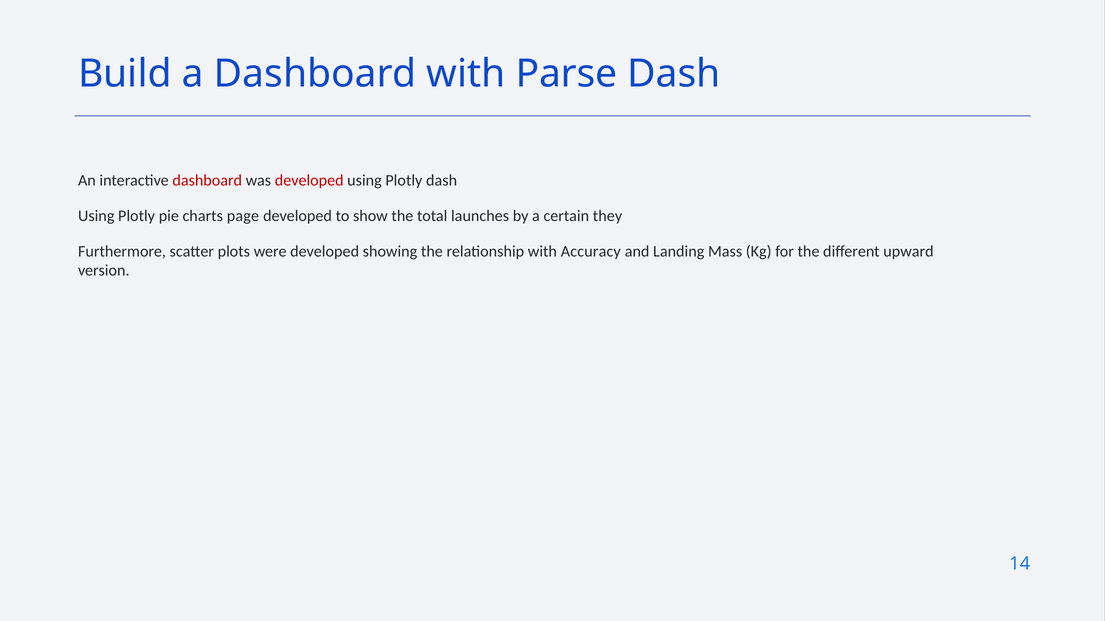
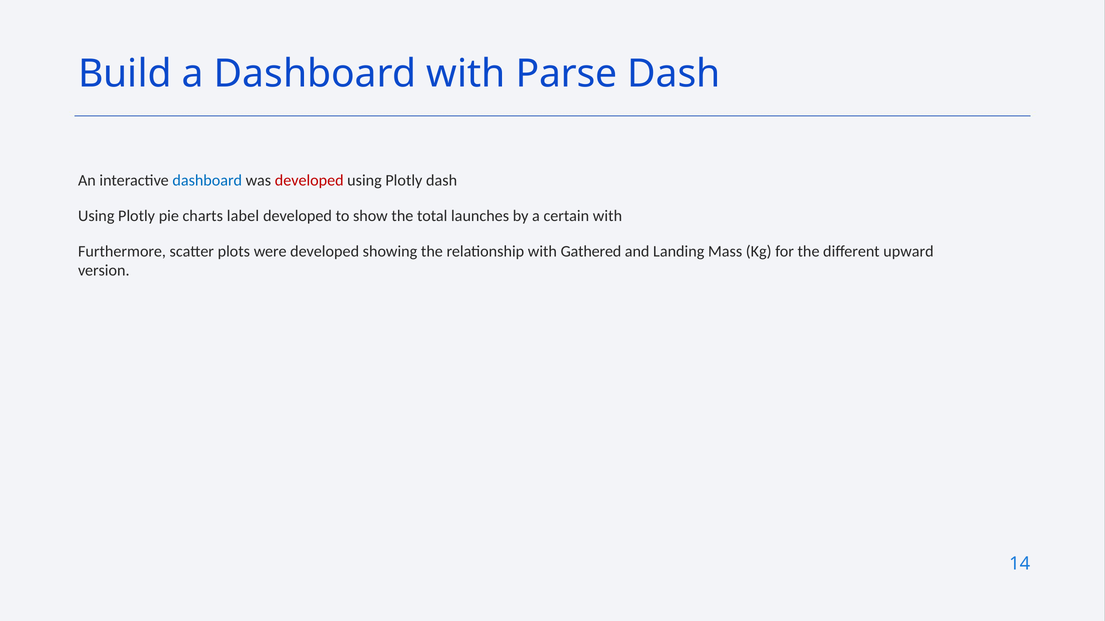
dashboard at (207, 180) colour: red -> blue
page: page -> label
certain they: they -> with
Accuracy: Accuracy -> Gathered
